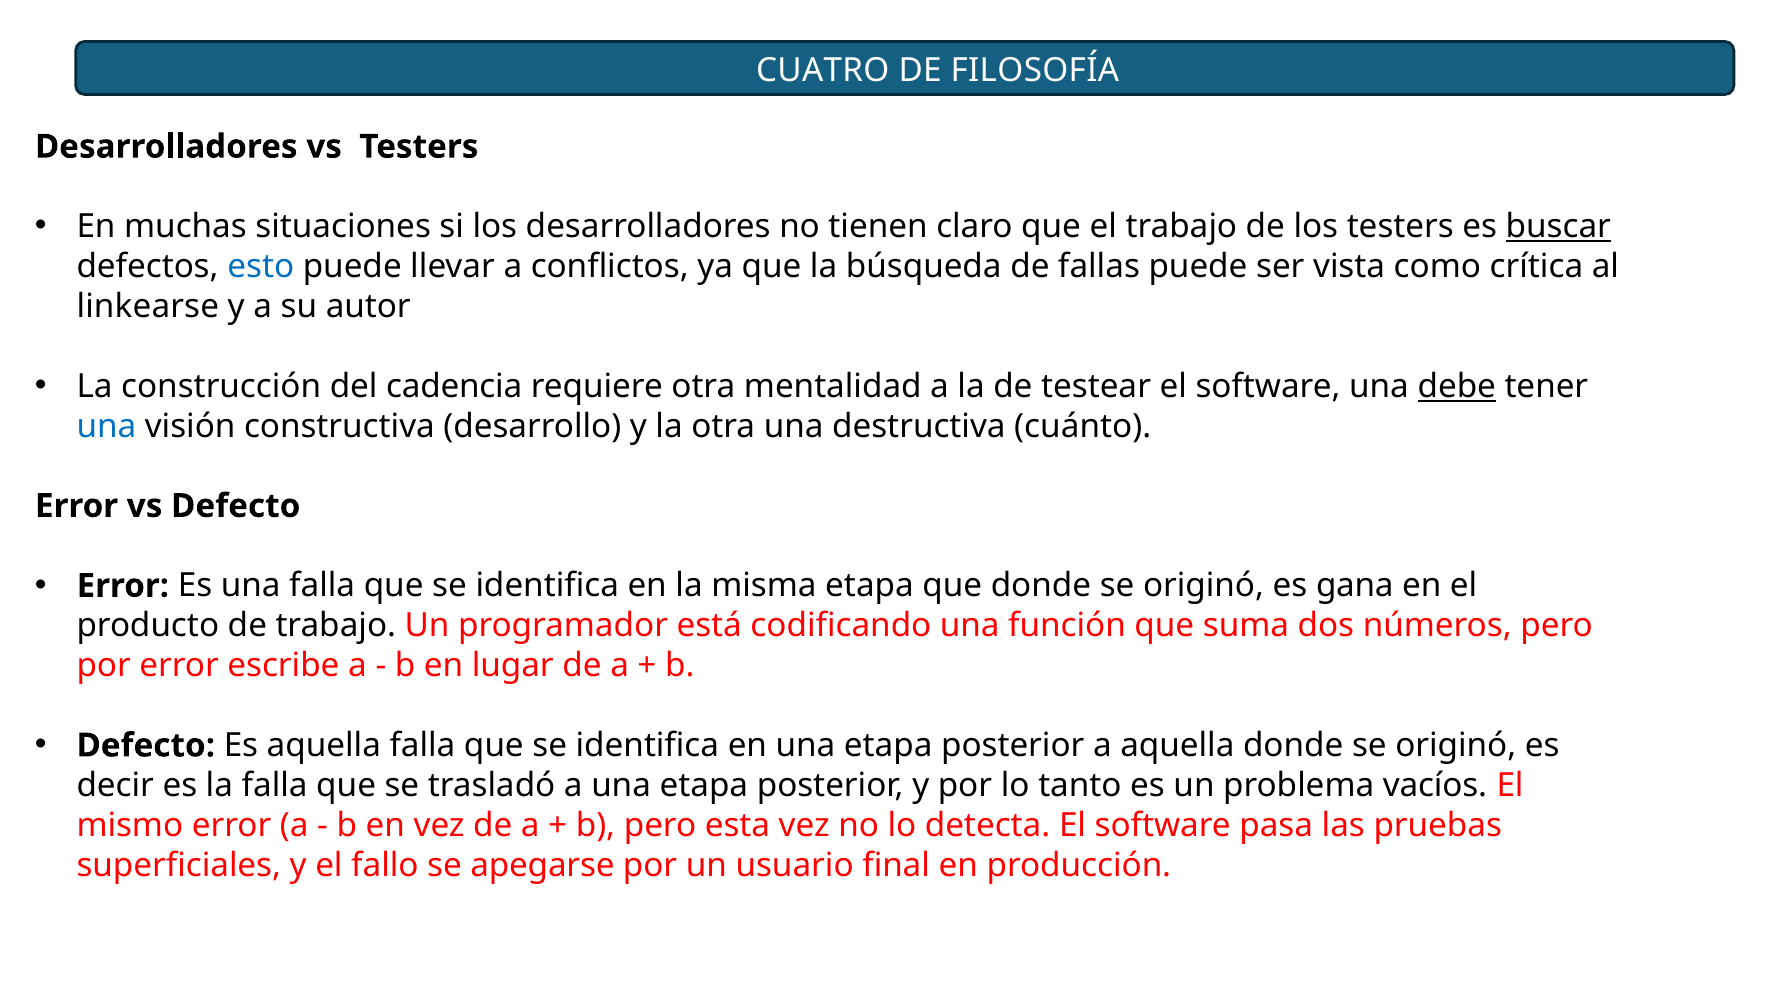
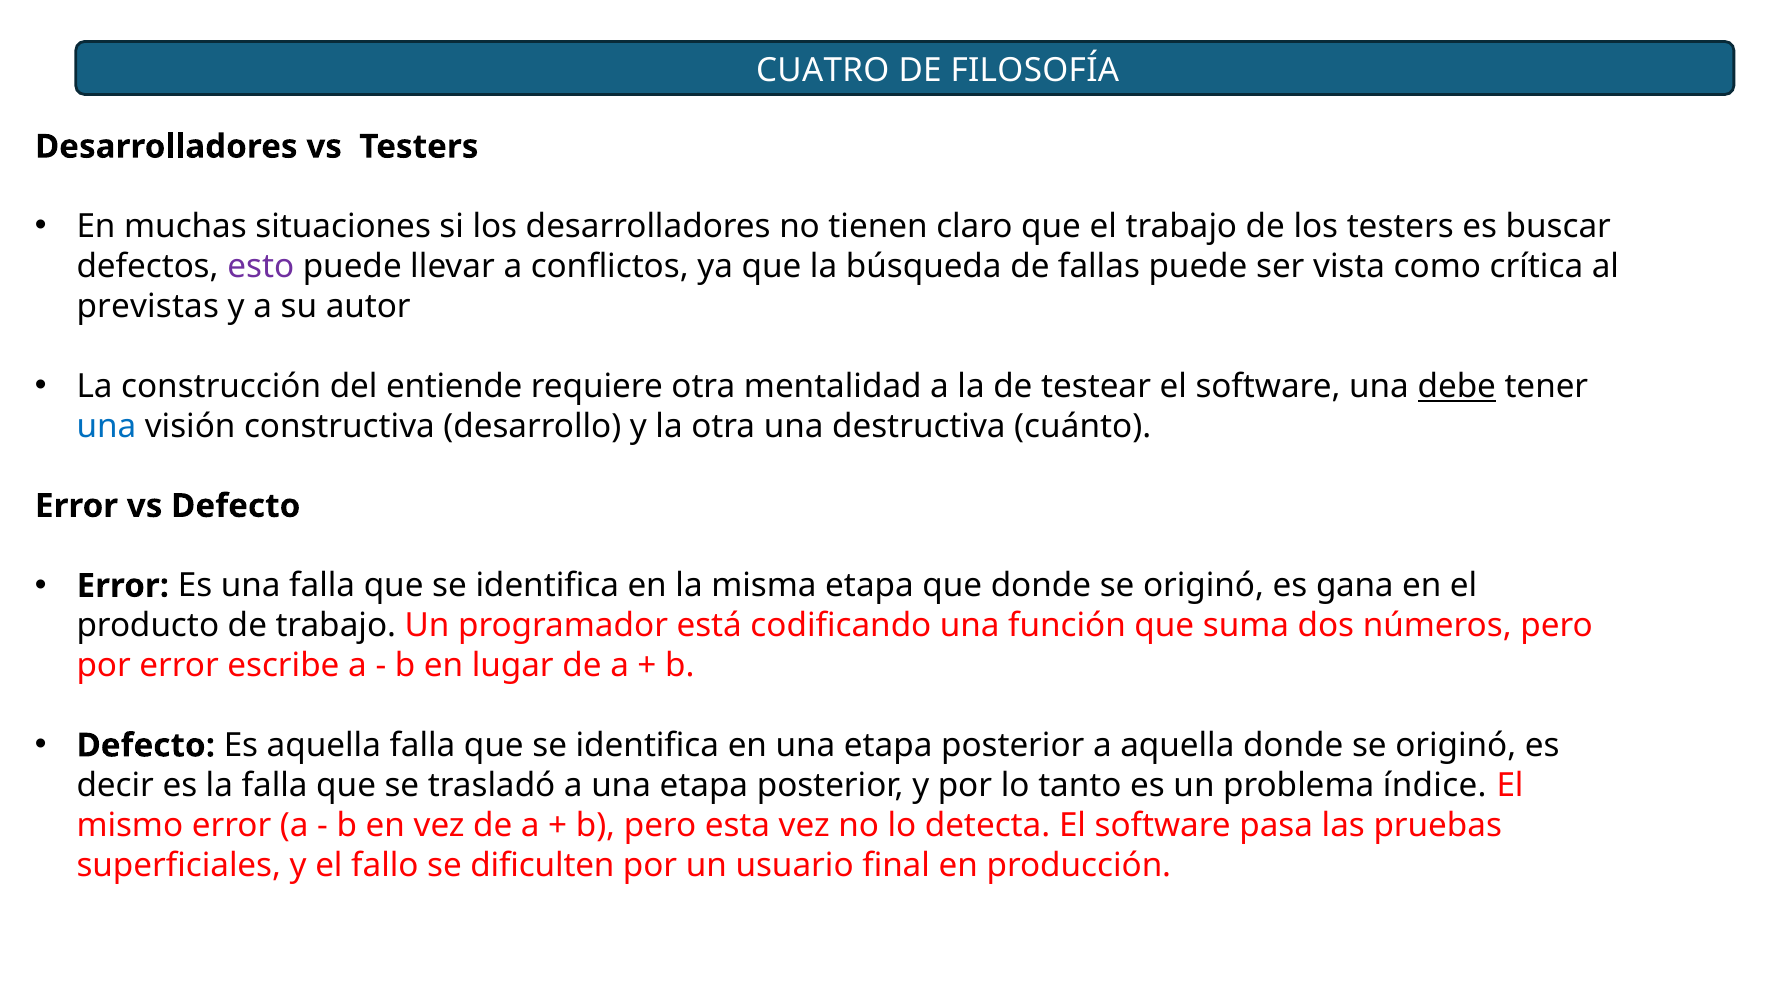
buscar underline: present -> none
esto colour: blue -> purple
linkearse: linkearse -> previstas
cadencia: cadencia -> entiende
vacíos: vacíos -> índice
apegarse: apegarse -> dificulten
